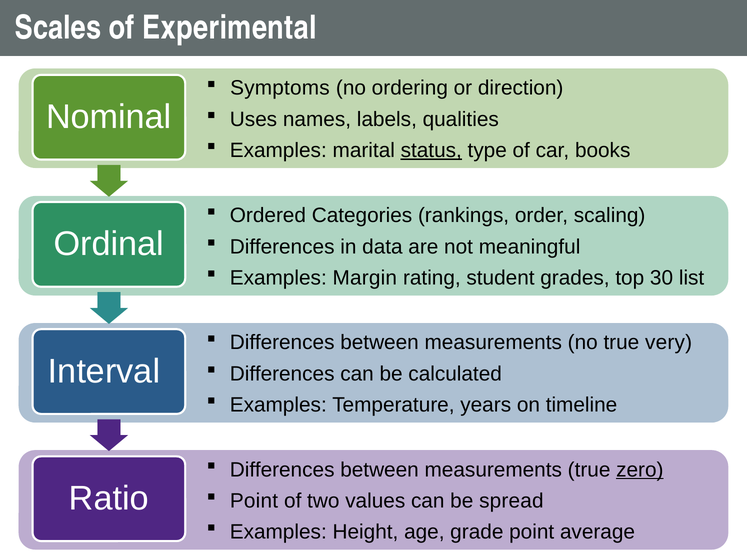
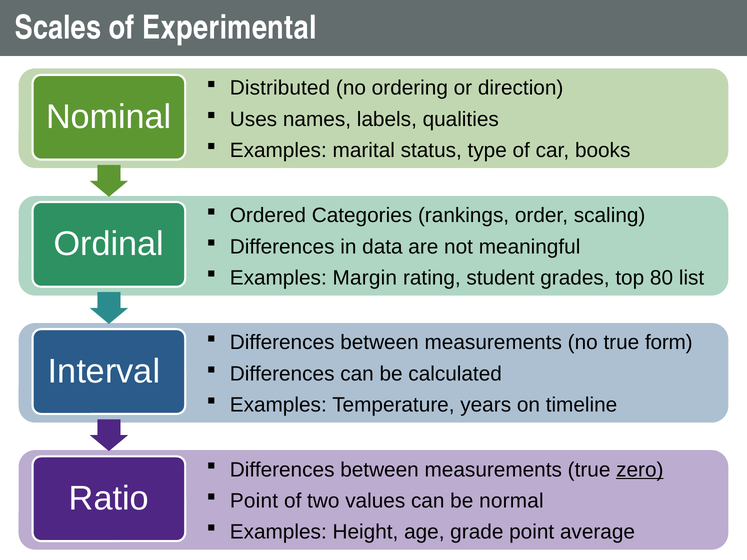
Symptoms: Symptoms -> Distributed
status underline: present -> none
30: 30 -> 80
very: very -> form
spread: spread -> normal
